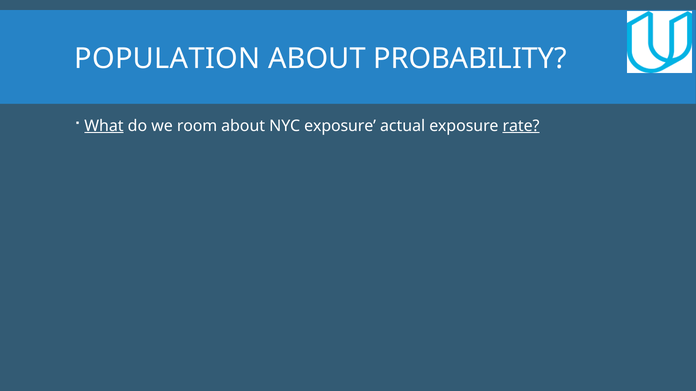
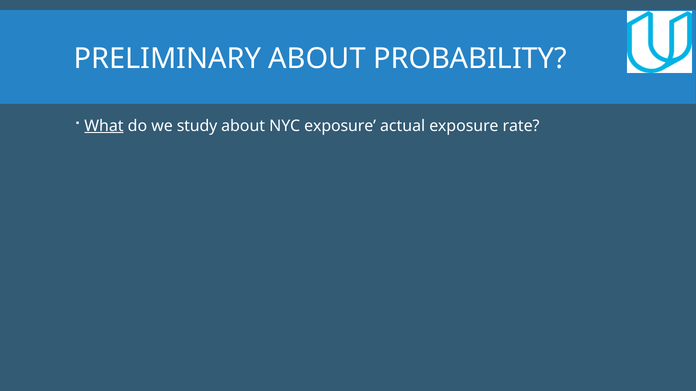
POPULATION: POPULATION -> PRELIMINARY
room: room -> study
rate underline: present -> none
